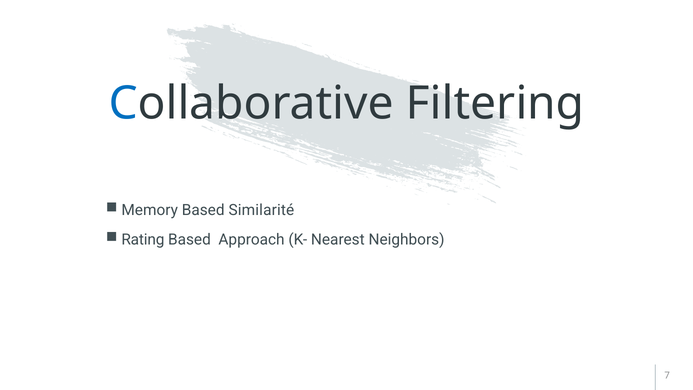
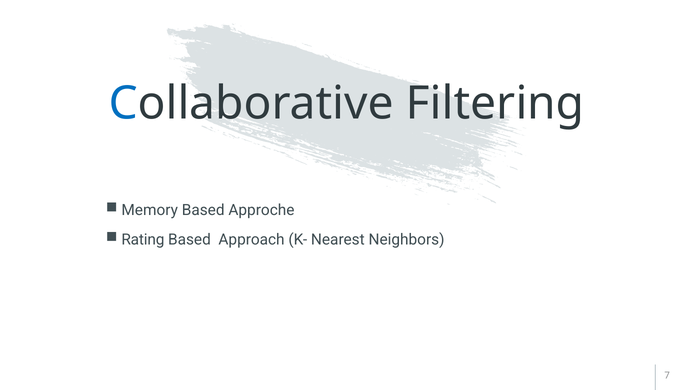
Similarité: Similarité -> Approche
